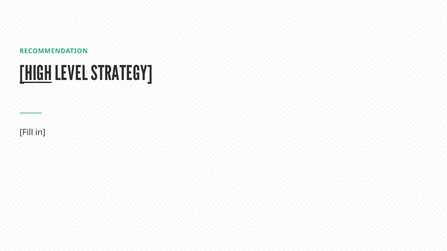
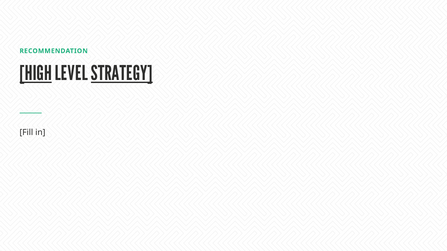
STRATEGY underline: none -> present
